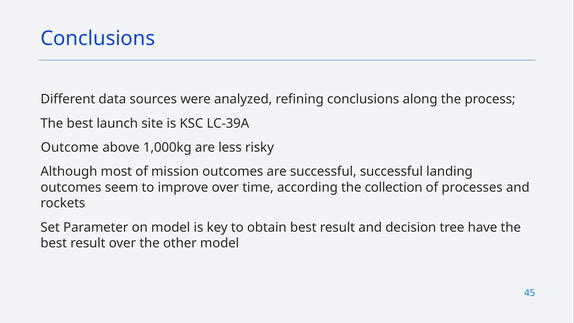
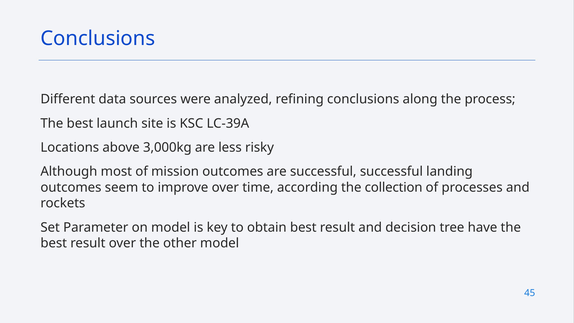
Outcome: Outcome -> Locations
1,000kg: 1,000kg -> 3,000kg
